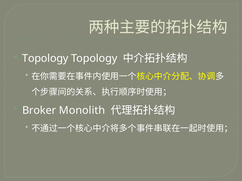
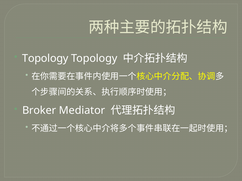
Monolith: Monolith -> Mediator
